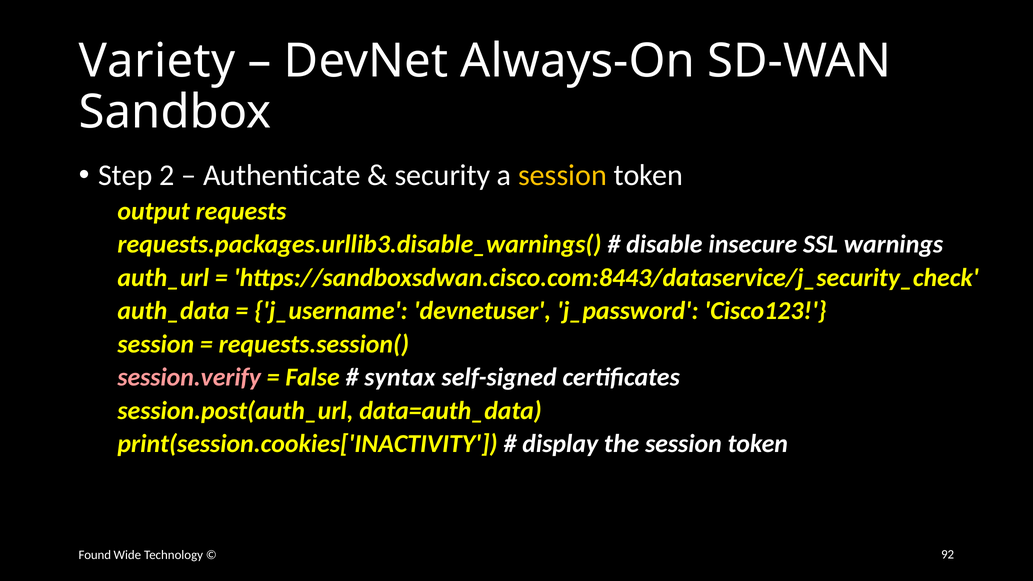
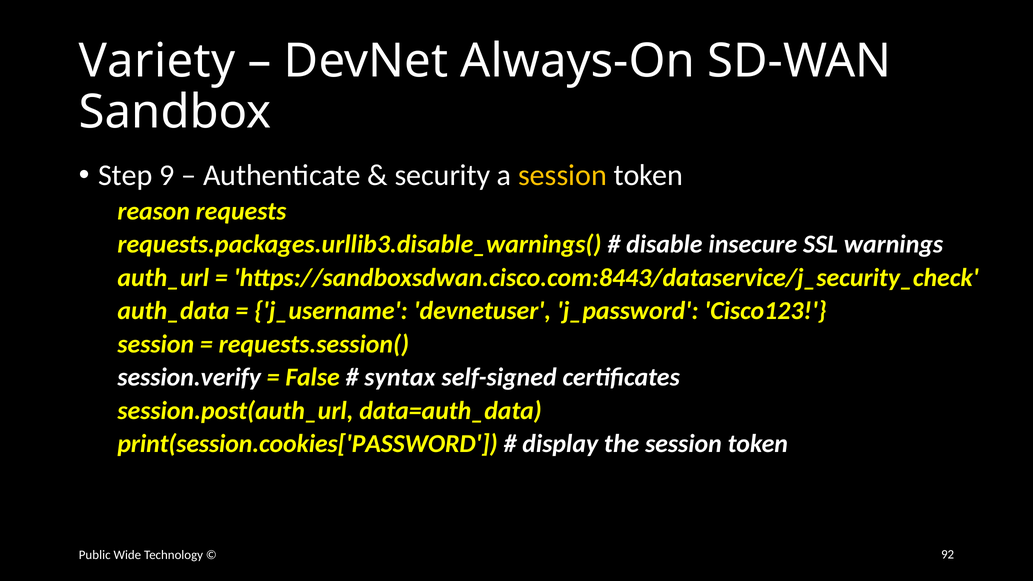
2: 2 -> 9
output: output -> reason
session.verify colour: pink -> white
print(session.cookies['INACTIVITY: print(session.cookies['INACTIVITY -> print(session.cookies['PASSWORD
Found: Found -> Public
